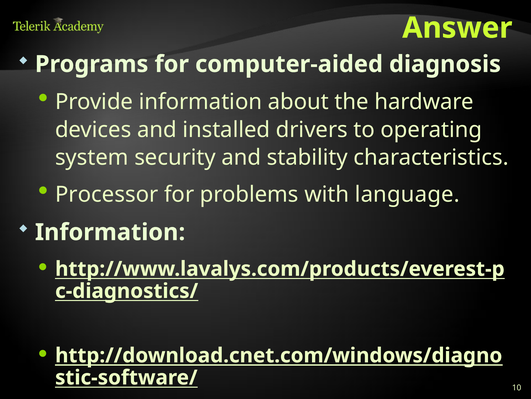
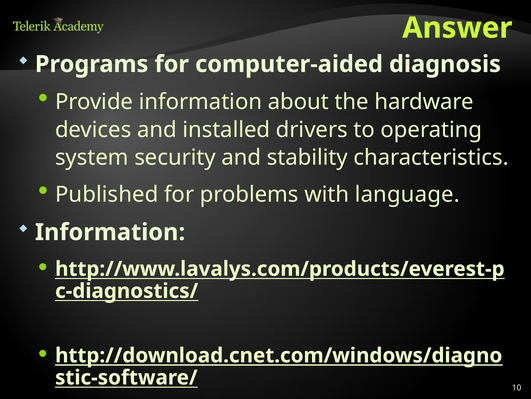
Processor: Processor -> Published
